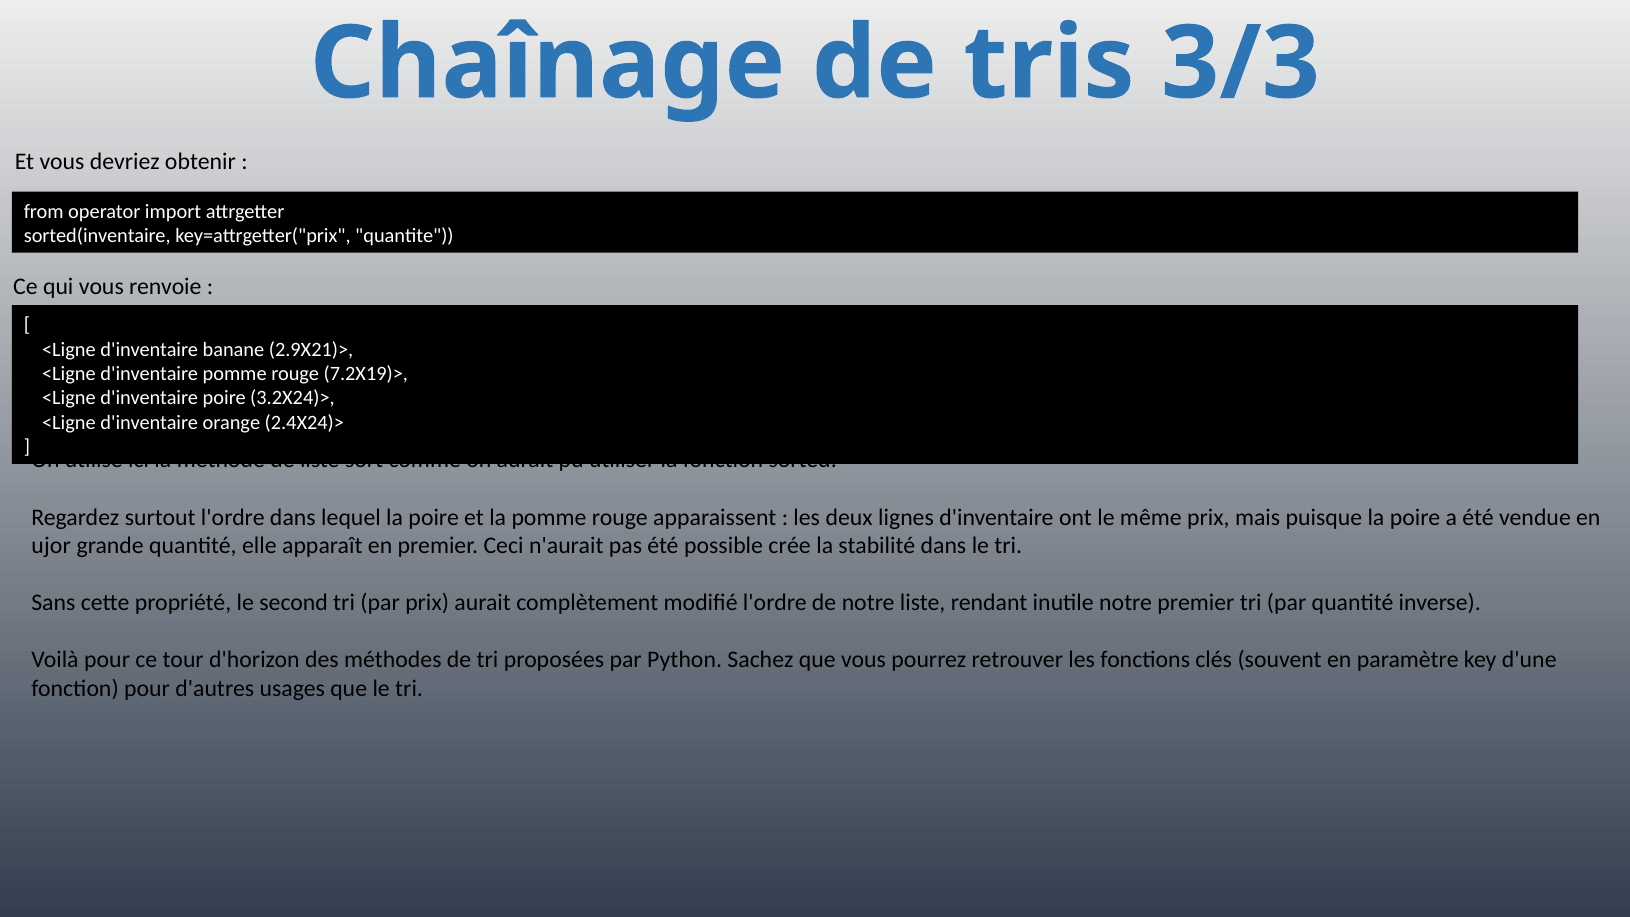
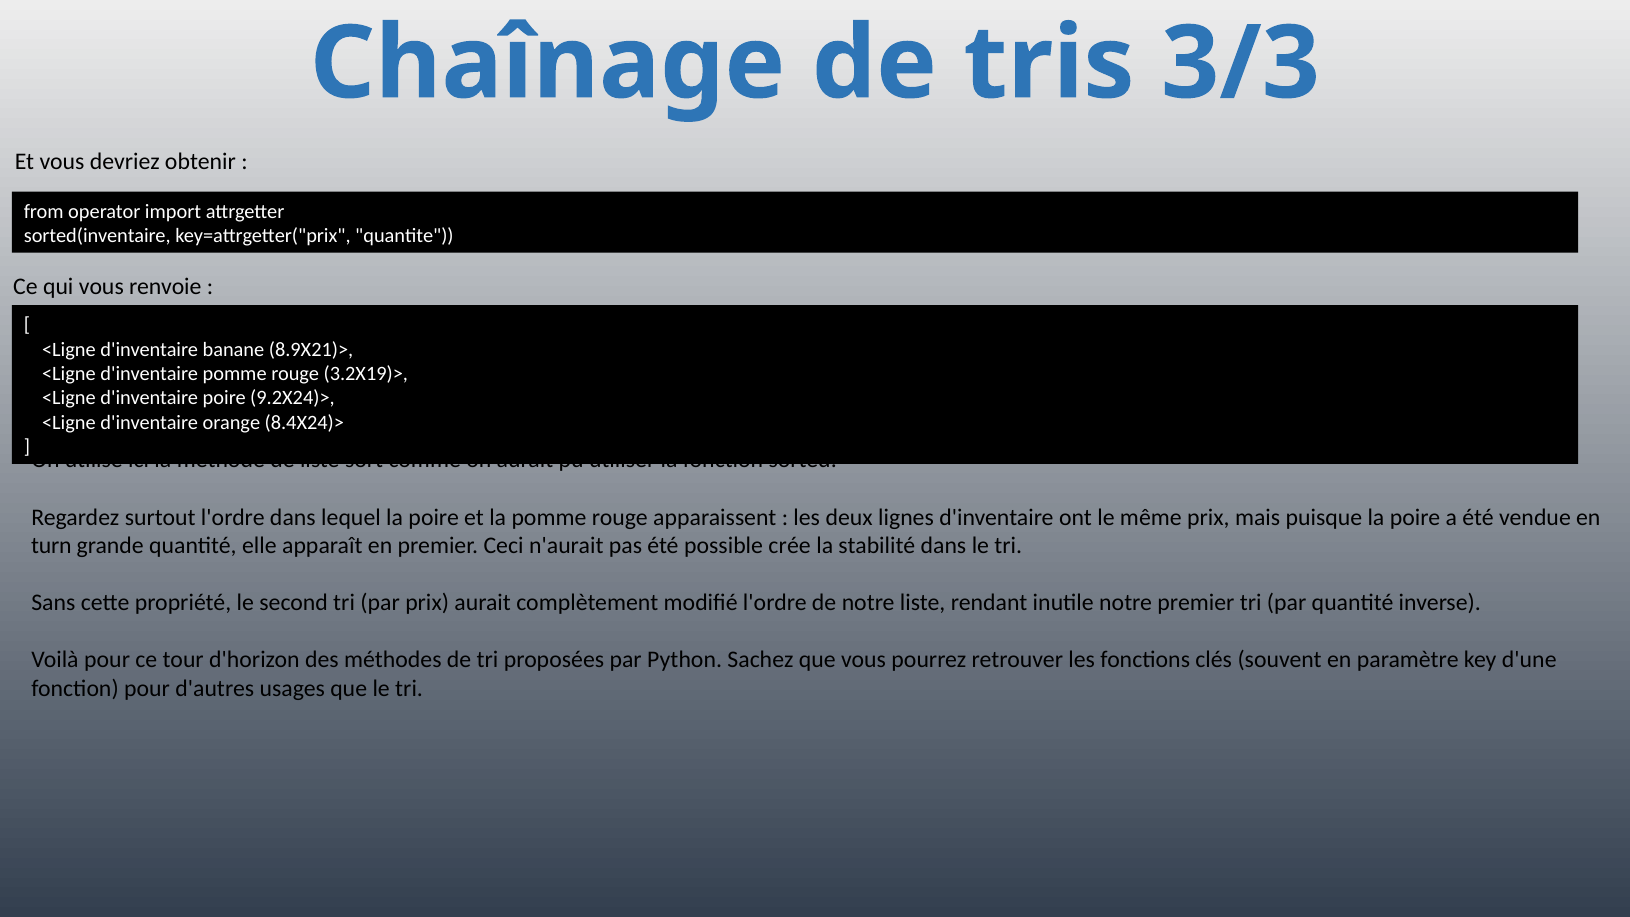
2.9X21)>: 2.9X21)> -> 8.9X21)>
7.2X19)>: 7.2X19)> -> 3.2X19)>
3.2X24)>: 3.2X24)> -> 9.2X24)>
2.4X24)>: 2.4X24)> -> 8.4X24)>
ujor: ujor -> turn
